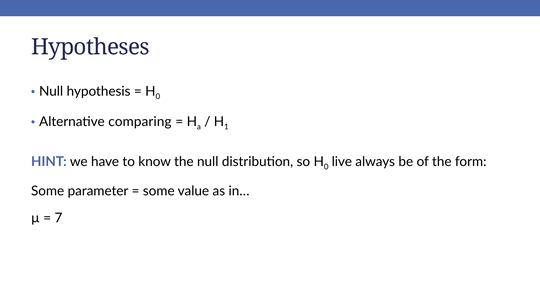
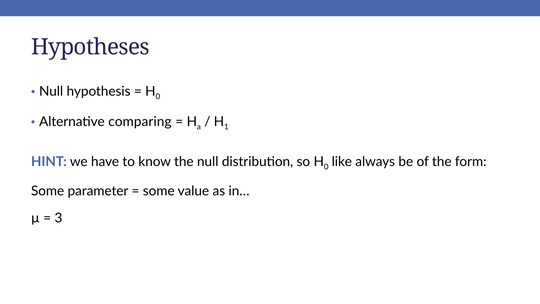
live: live -> like
7: 7 -> 3
